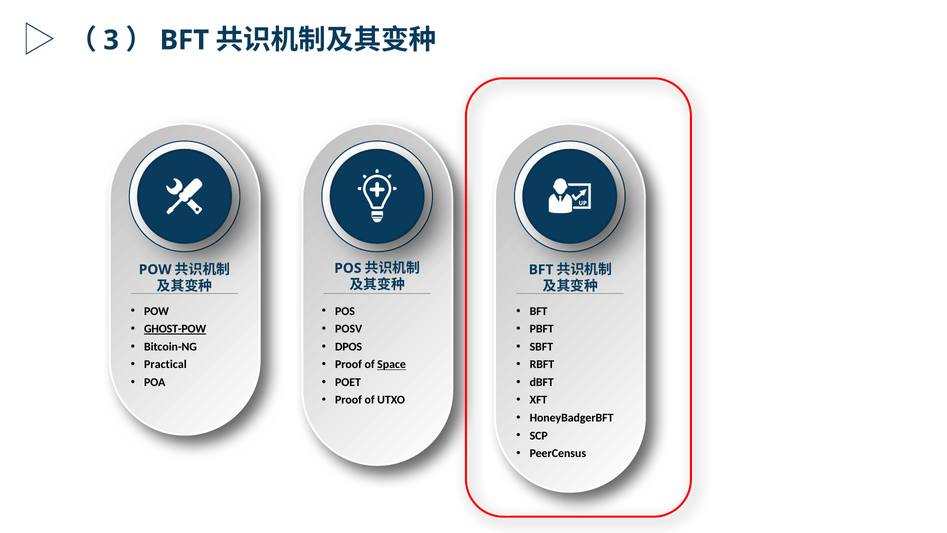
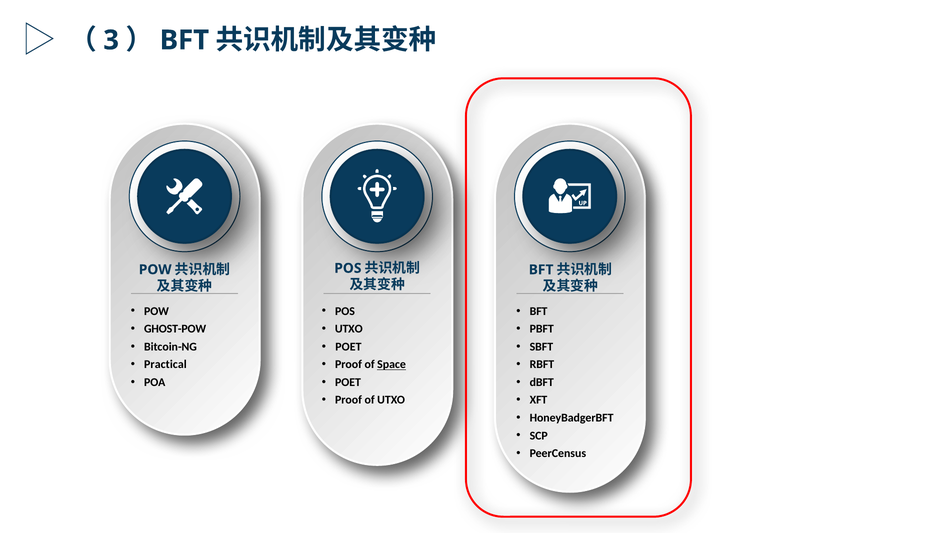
GHOST-POW underline: present -> none
POSV at (349, 329): POSV -> UTXO
DPOS at (349, 347): DPOS -> POET
